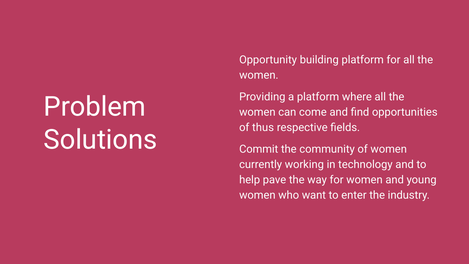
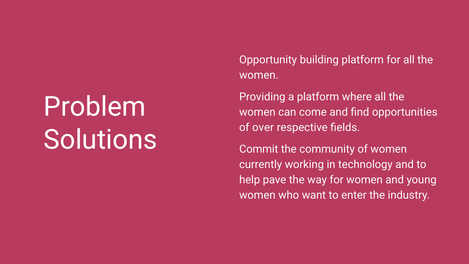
thus: thus -> over
